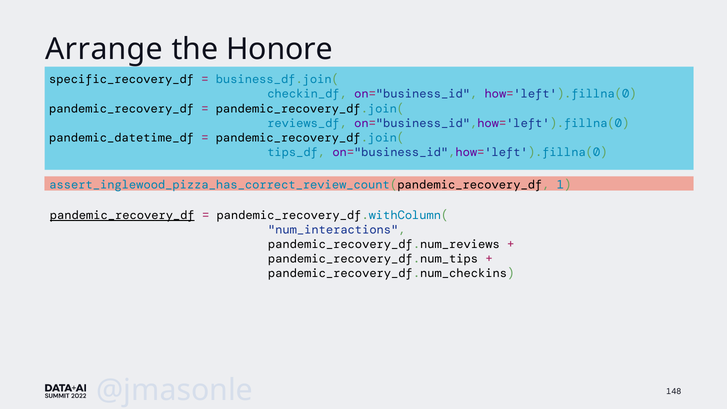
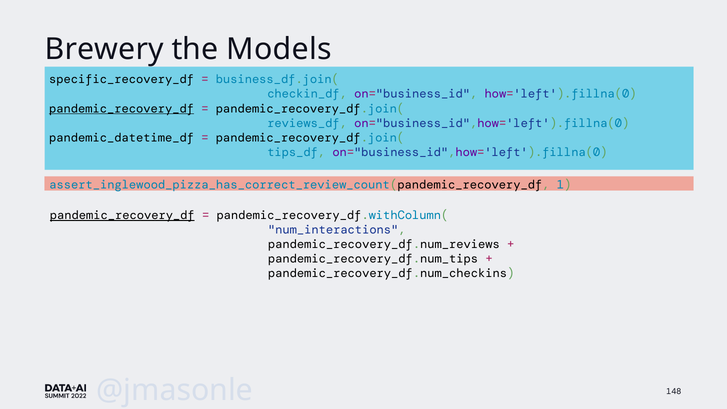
Arrange: Arrange -> Brewery
Honore: Honore -> Models
pandemic_recovery_df at (122, 109) underline: none -> present
